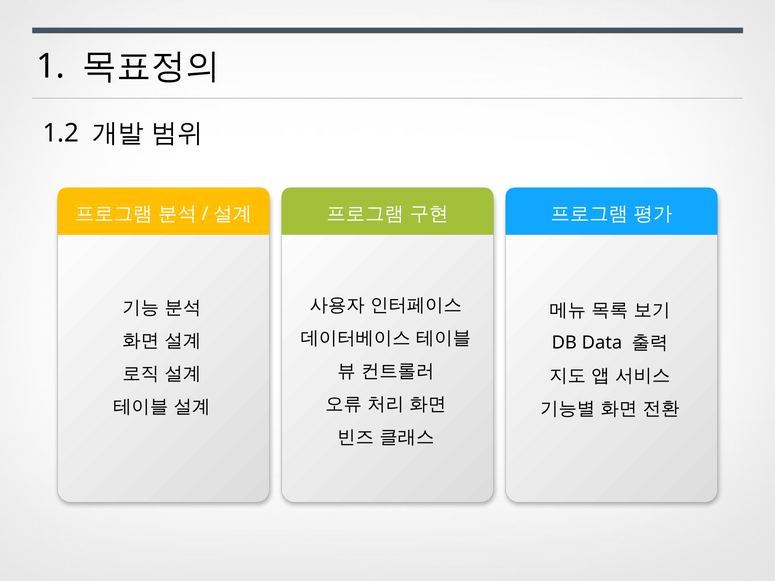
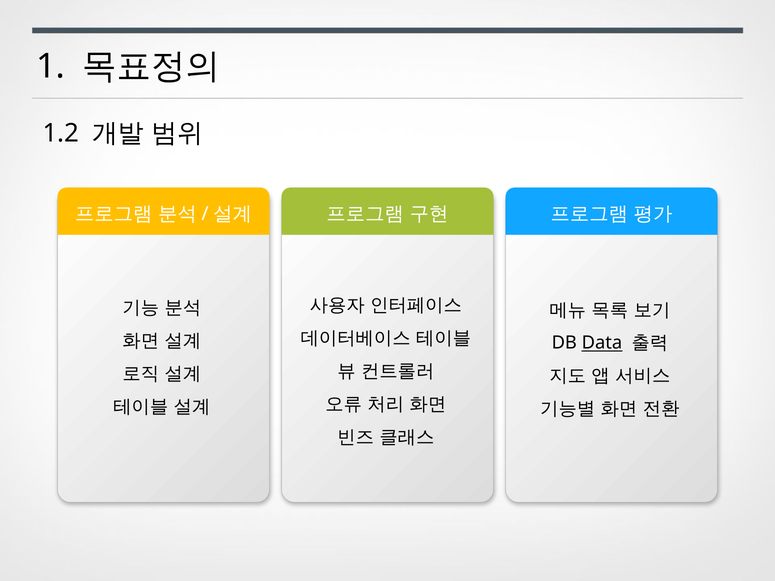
Data underline: none -> present
